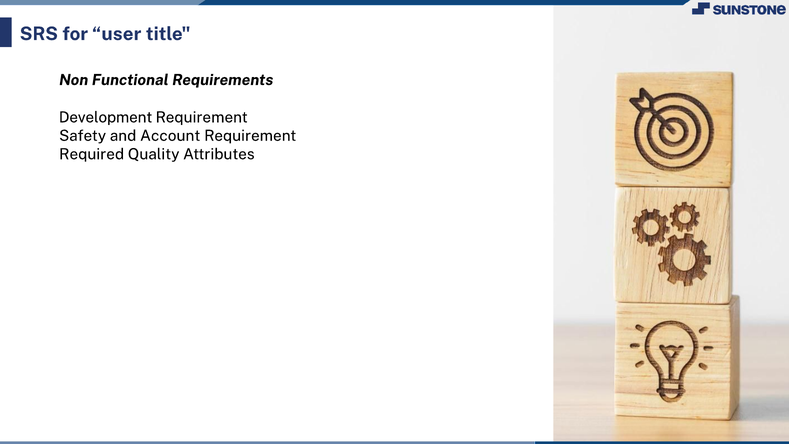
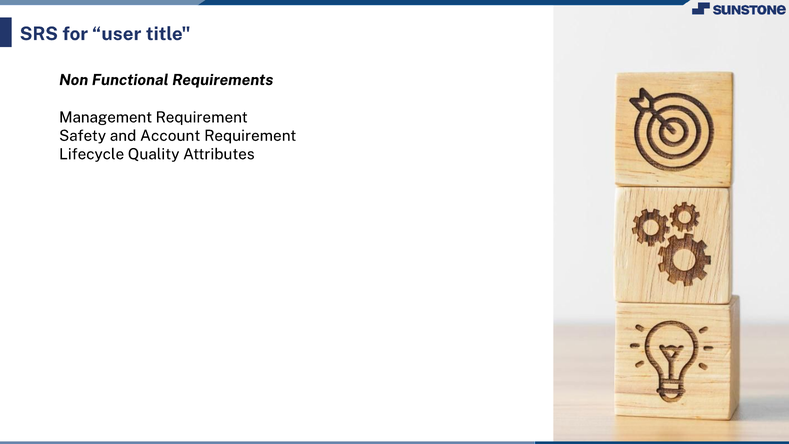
Development: Development -> Management
Required: Required -> Lifecycle
